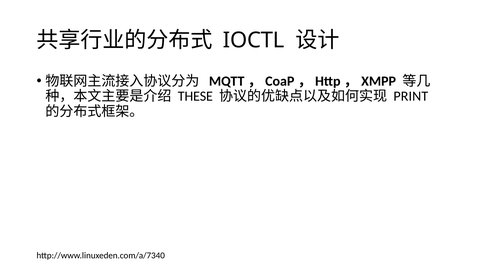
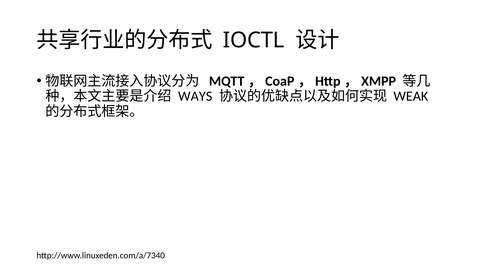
THESE: THESE -> WAYS
PRINT: PRINT -> WEAK
